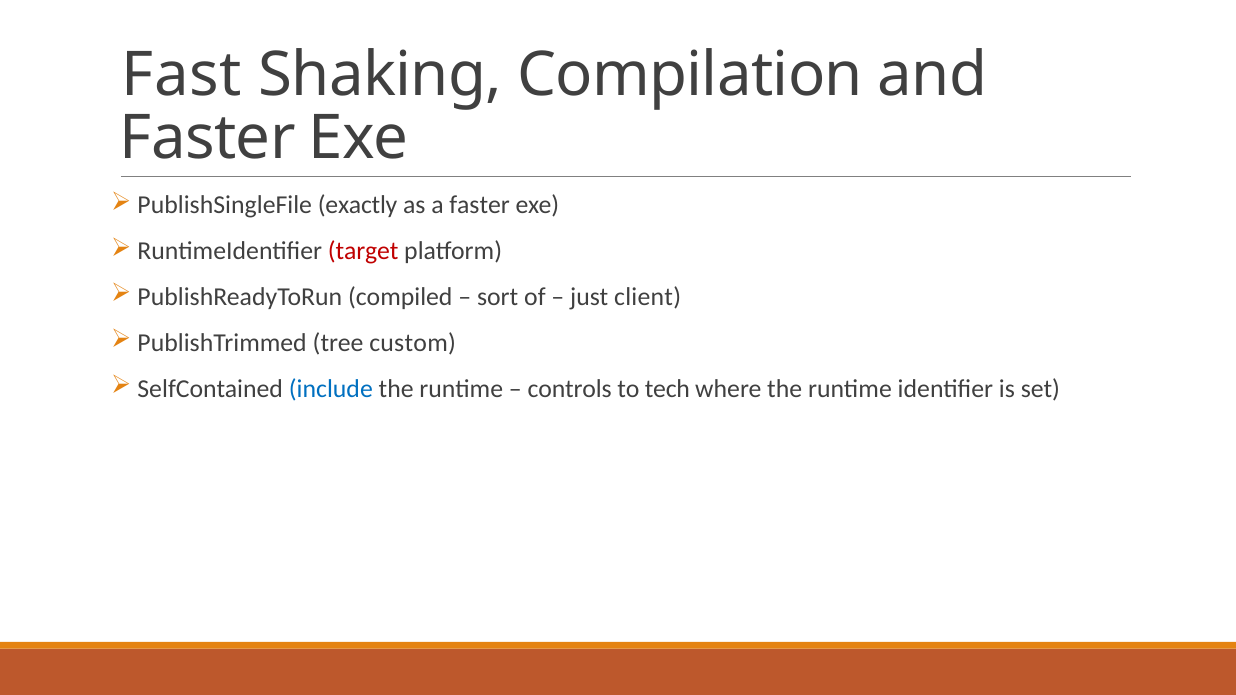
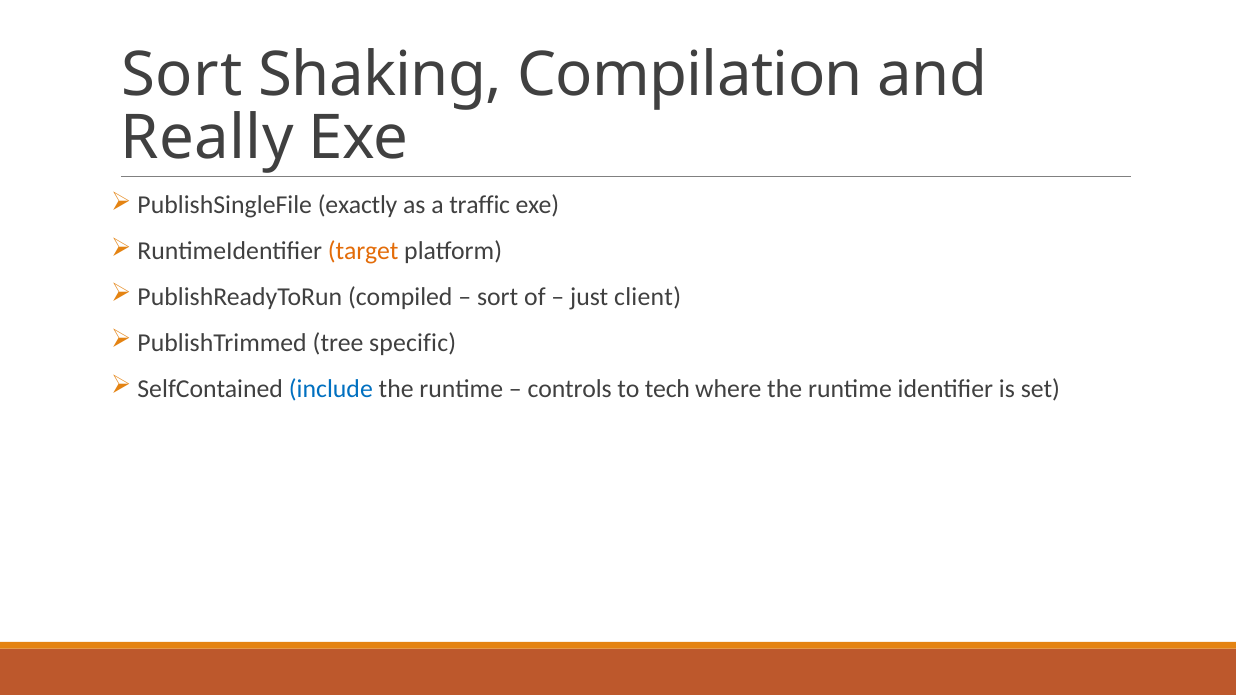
Fast at (182, 75): Fast -> Sort
Faster at (208, 138): Faster -> Really
a faster: faster -> traffic
target colour: red -> orange
custom: custom -> specific
